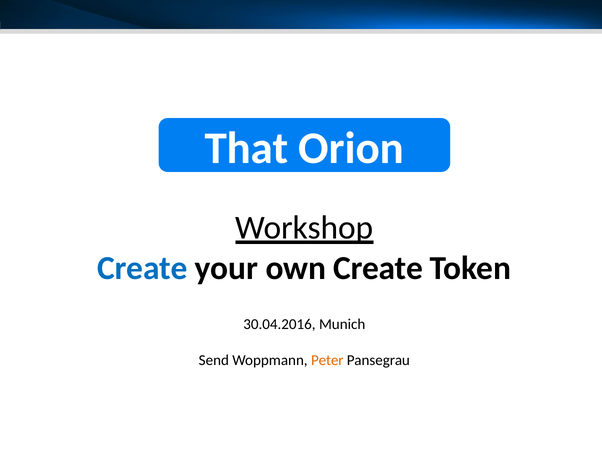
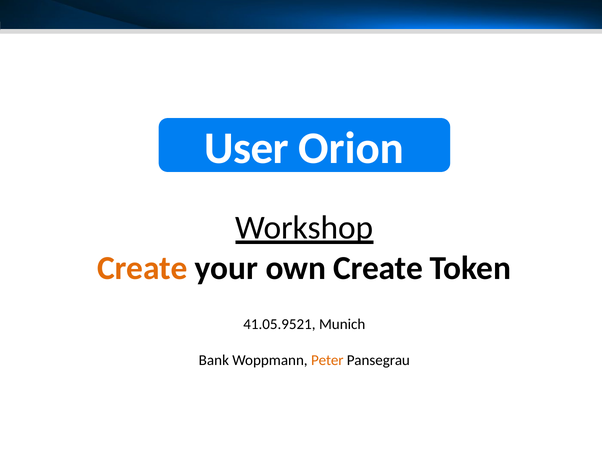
That: That -> User
Create at (142, 268) colour: blue -> orange
30.04.2016: 30.04.2016 -> 41.05.9521
Send: Send -> Bank
